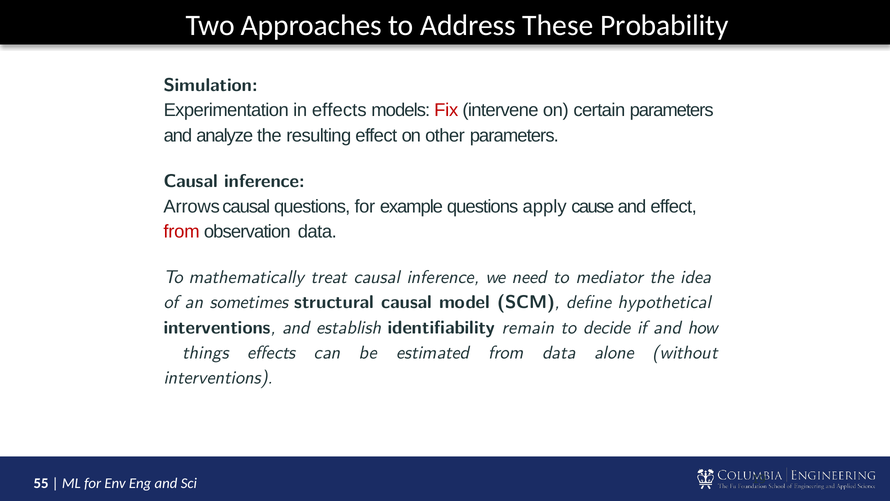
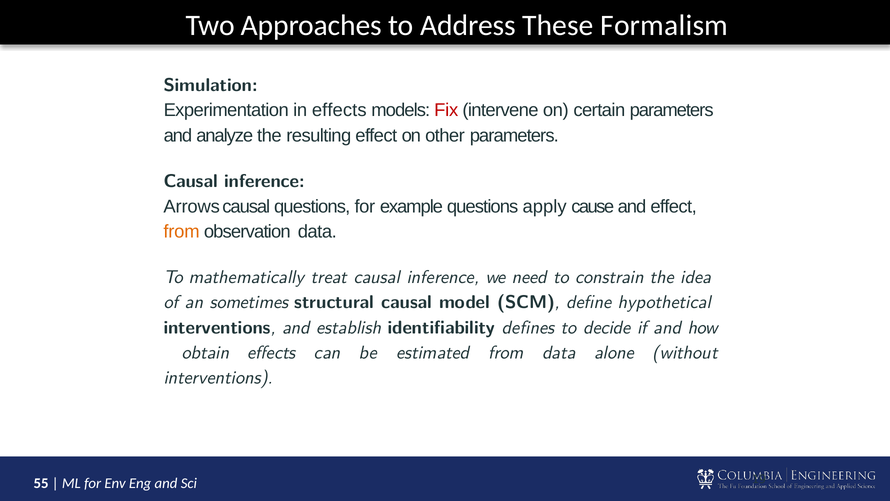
Probability: Probability -> Formalism
from at (182, 231) colour: red -> orange
mediator: mediator -> constrain
remain: remain -> defines
things: things -> obtain
